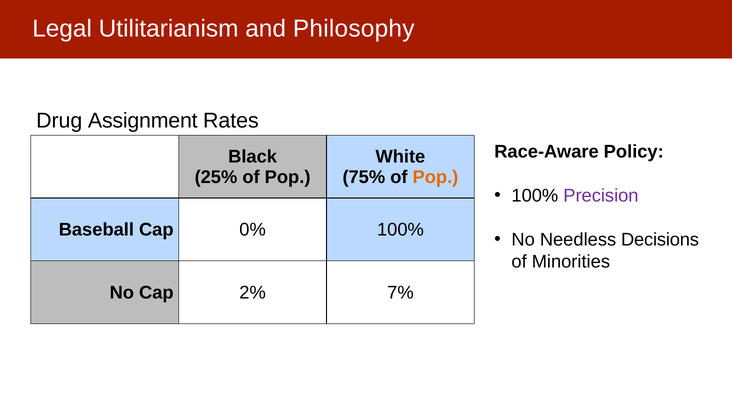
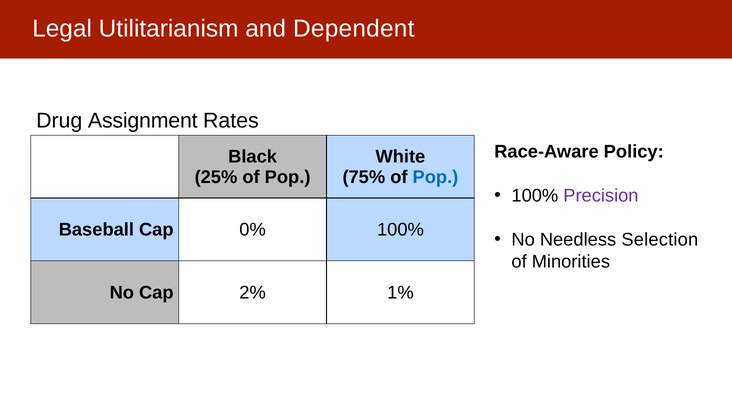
Philosophy: Philosophy -> Dependent
Pop at (435, 177) colour: orange -> blue
Decisions: Decisions -> Selection
7%: 7% -> 1%
